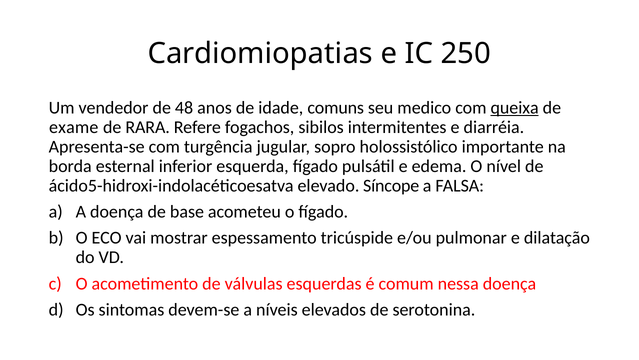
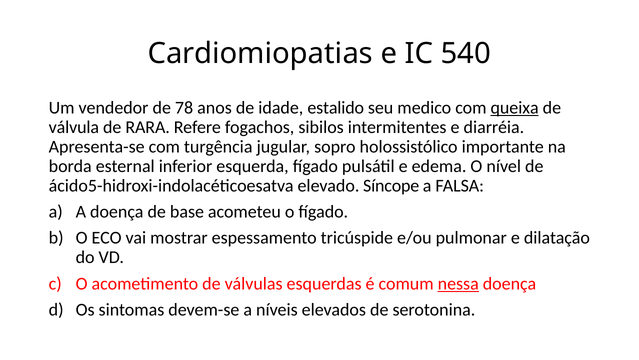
250: 250 -> 540
48: 48 -> 78
comuns: comuns -> estalido
exame: exame -> válvula
nessa underline: none -> present
